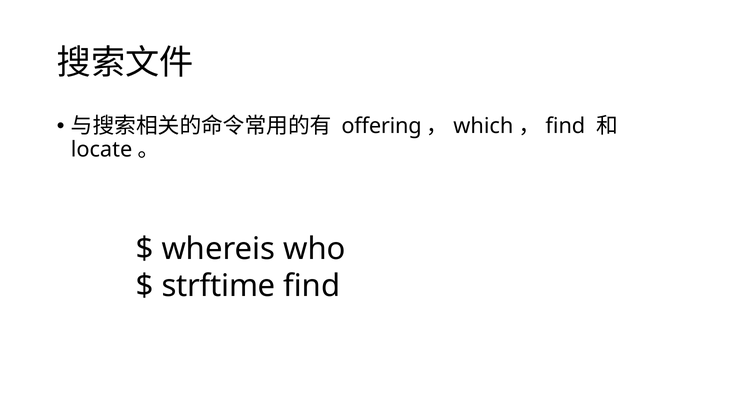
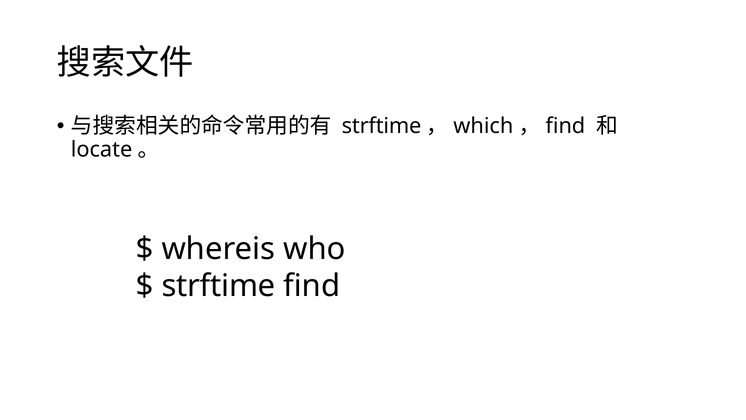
offering at (382, 126): offering -> strftime
